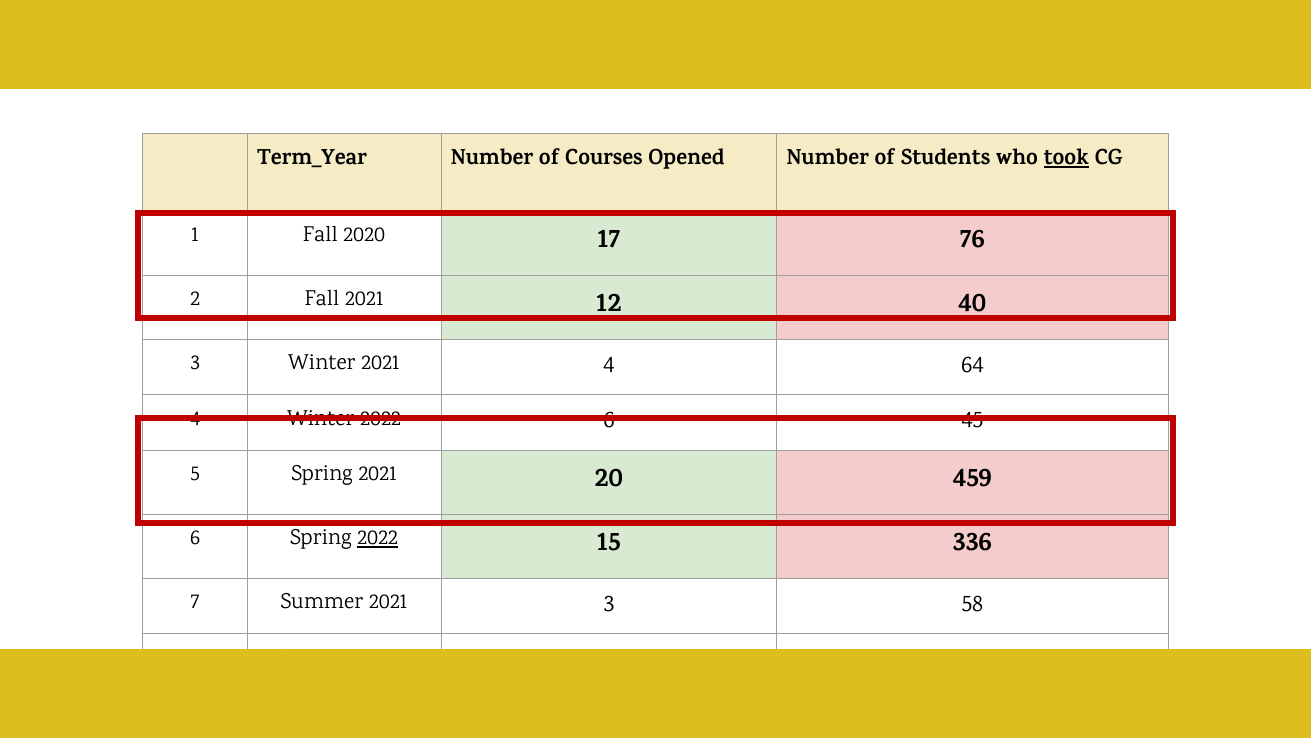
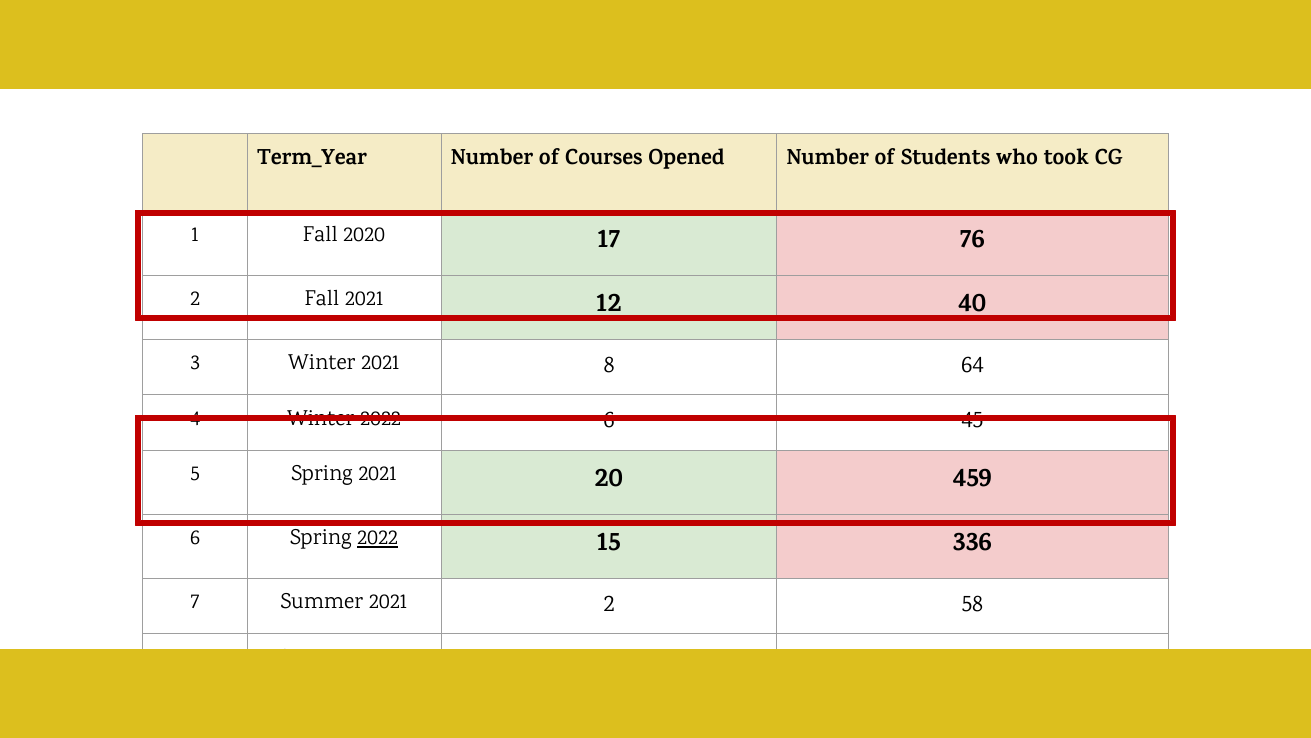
took underline: present -> none
2021 4: 4 -> 8
2021 3: 3 -> 2
